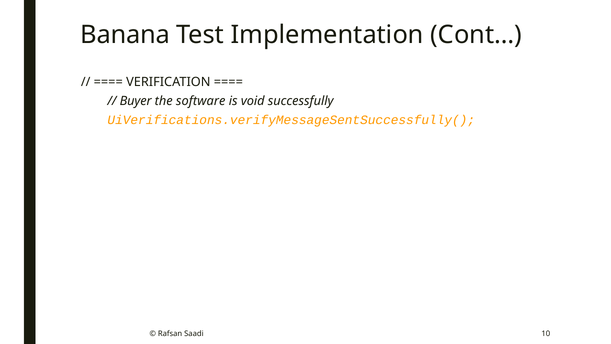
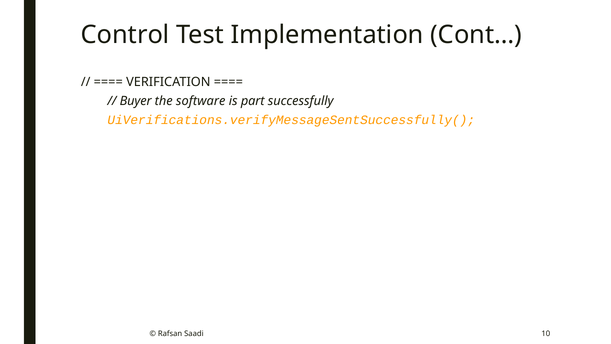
Banana: Banana -> Control
void: void -> part
